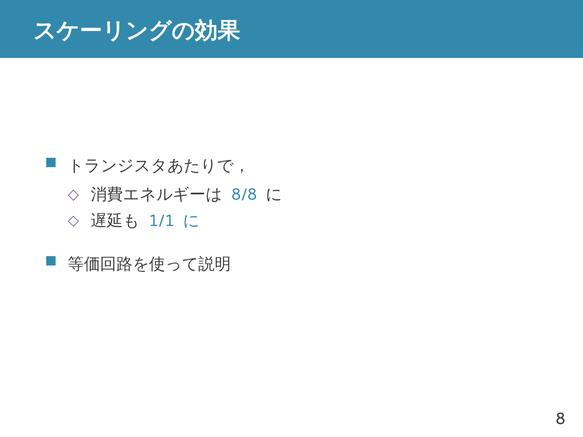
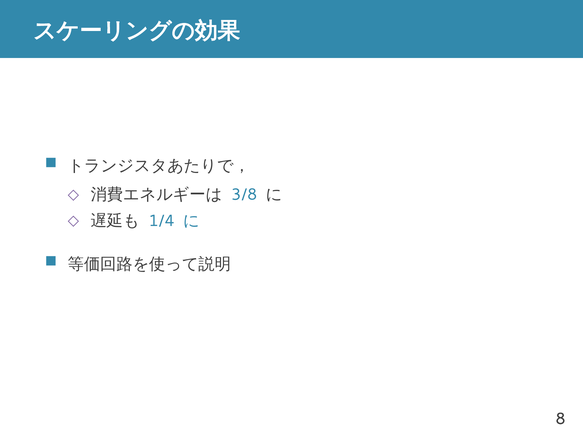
8/8: 8/8 -> 3/8
1/1: 1/1 -> 1/4
